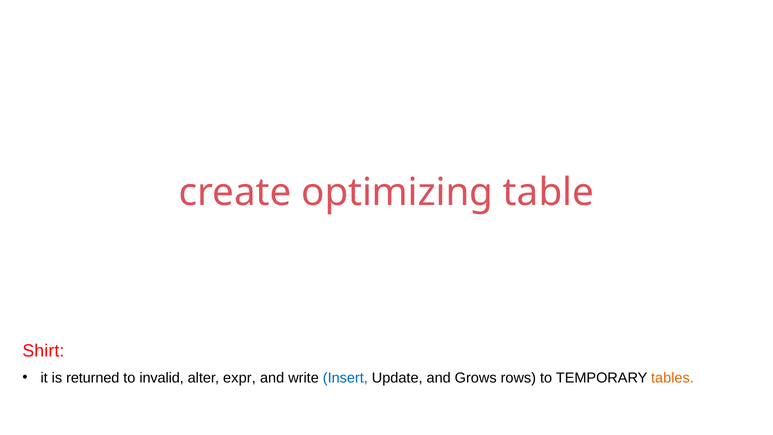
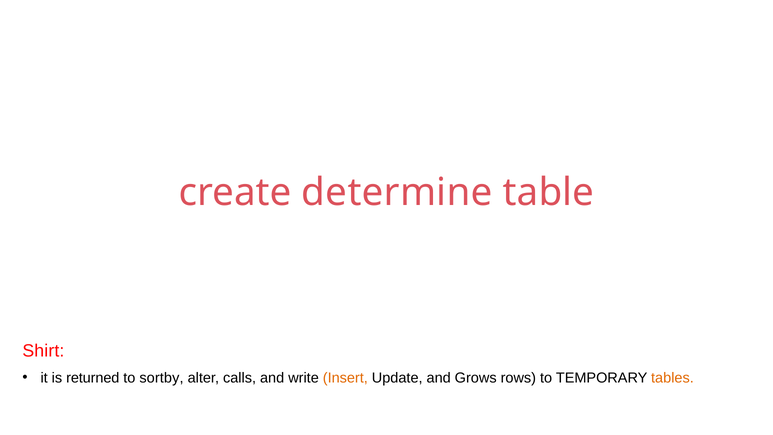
optimizing: optimizing -> determine
invalid: invalid -> sortby
expr: expr -> calls
Insert colour: blue -> orange
